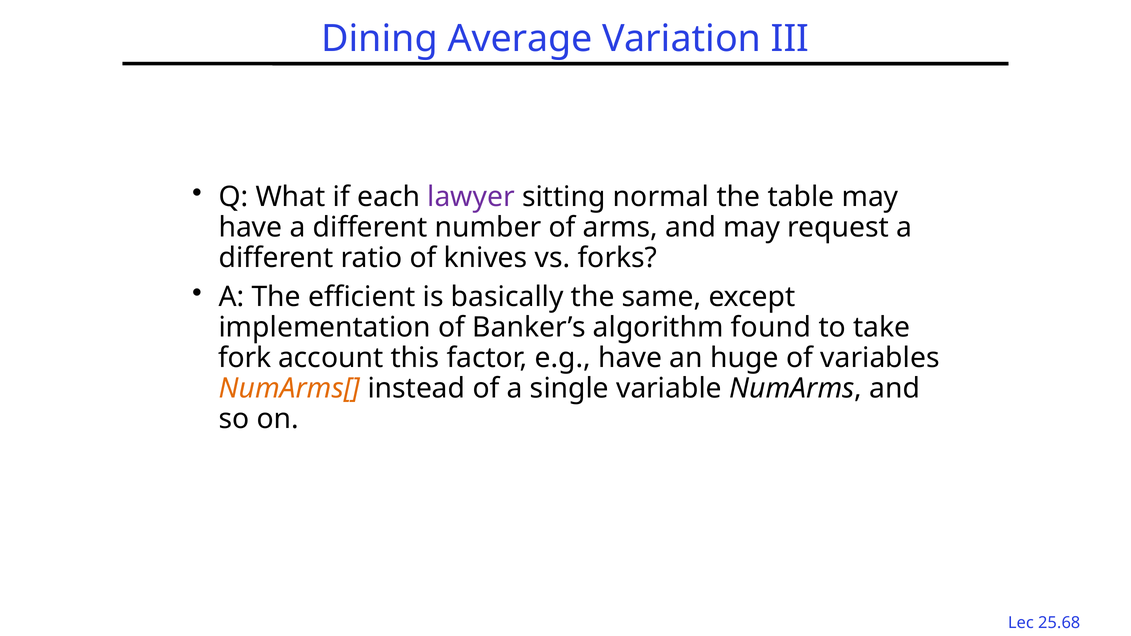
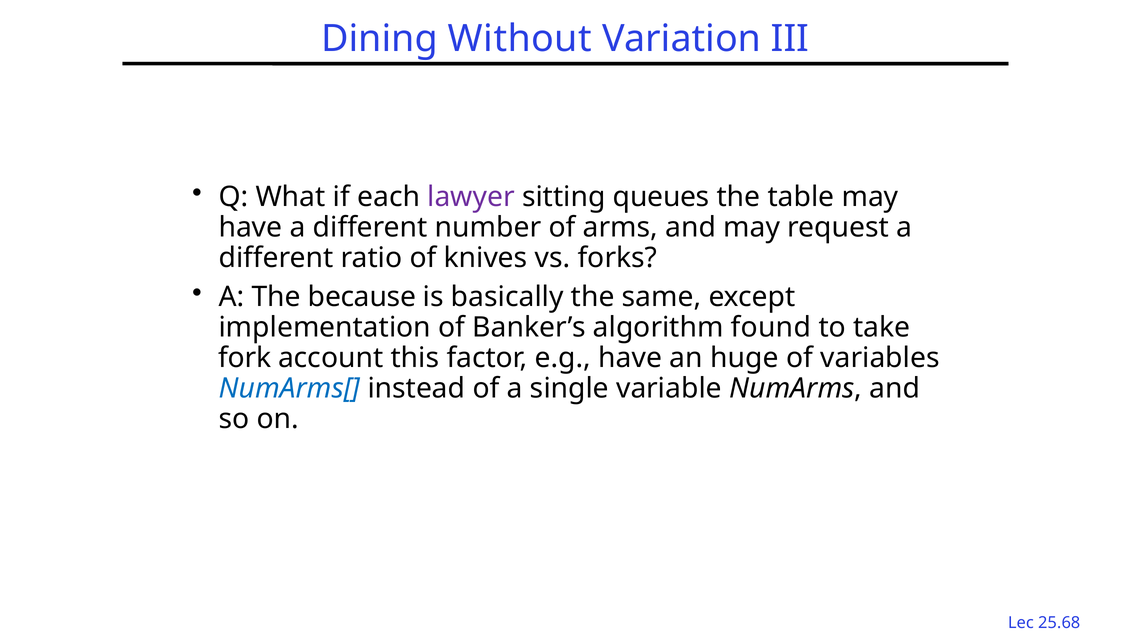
Average: Average -> Without
normal: normal -> queues
efficient: efficient -> because
NumArms[ colour: orange -> blue
